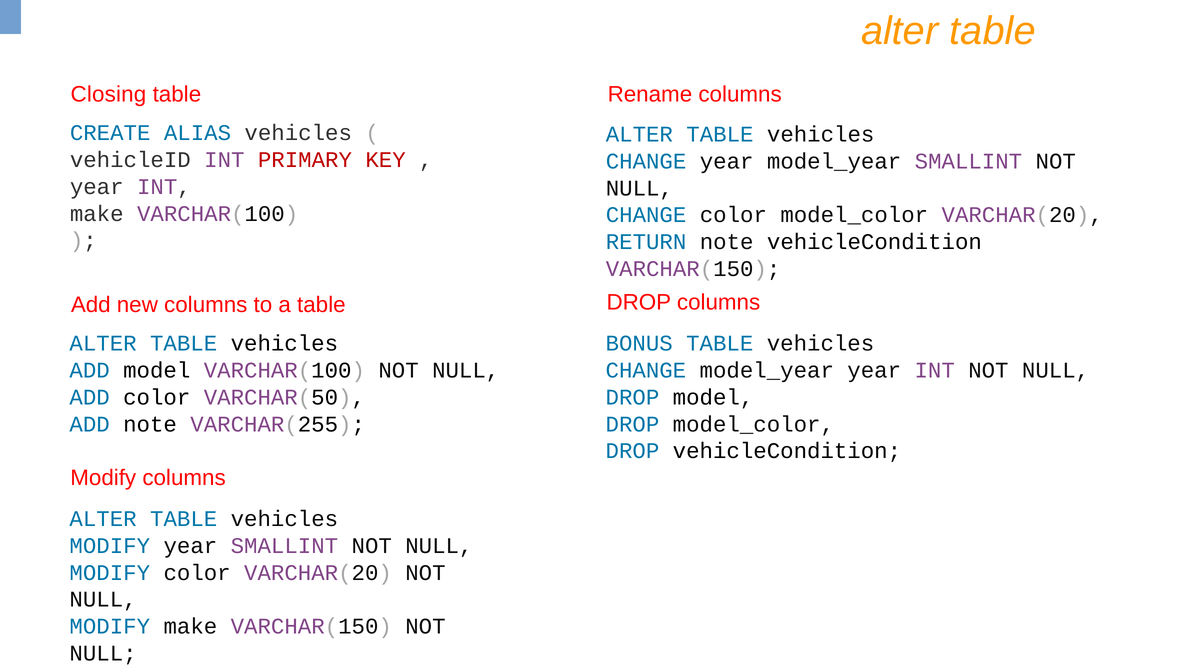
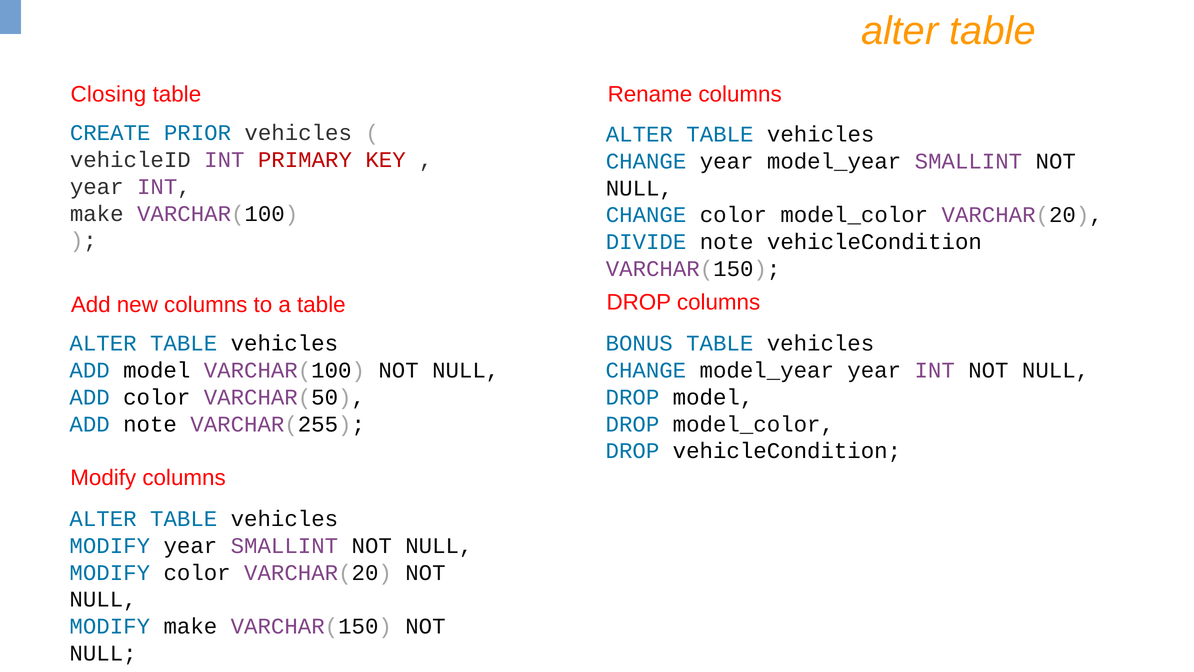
ALIAS: ALIAS -> PRIOR
RETURN: RETURN -> DIVIDE
